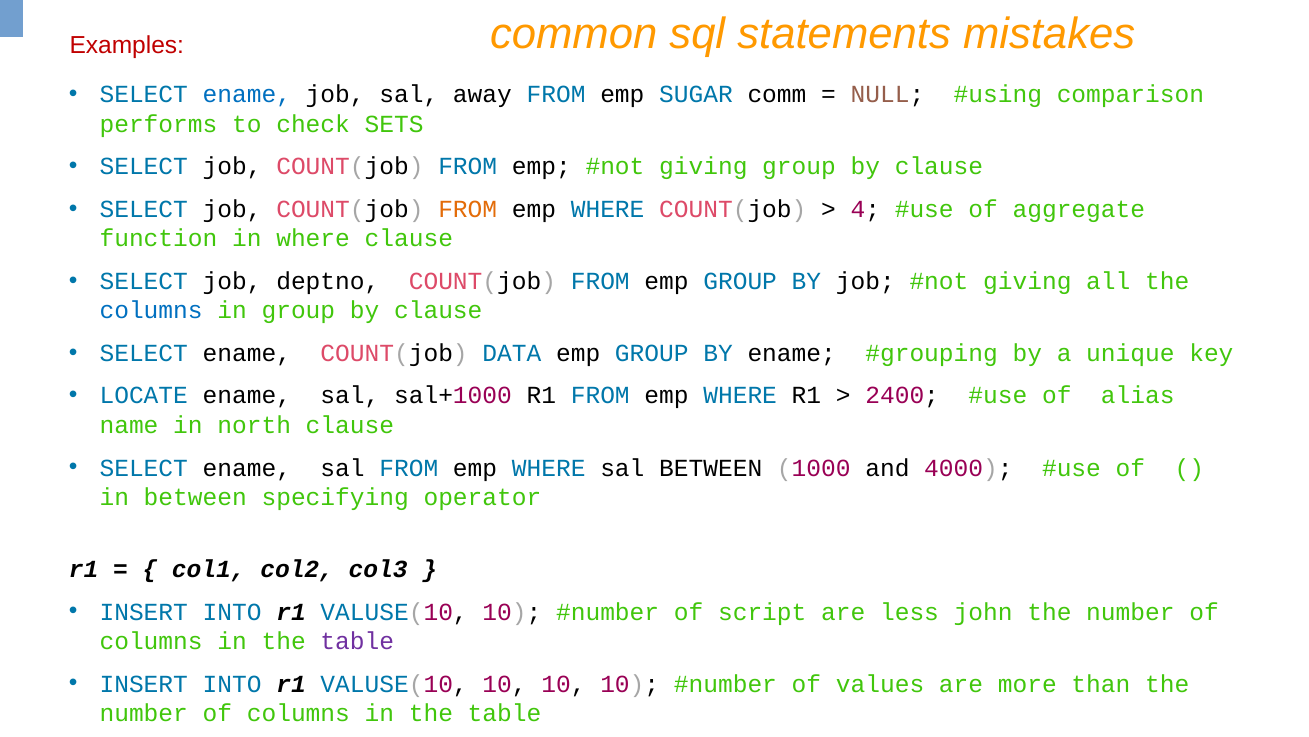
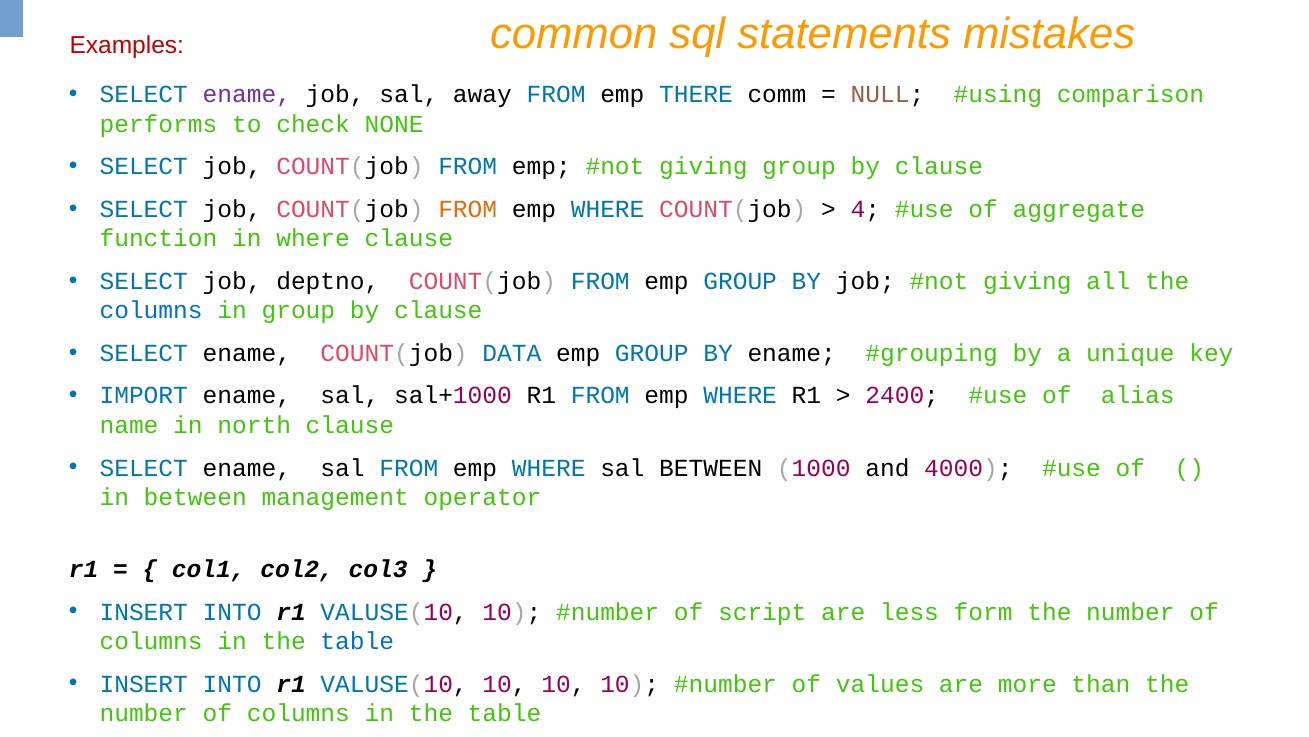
ename at (247, 95) colour: blue -> purple
SUGAR: SUGAR -> THERE
SETS: SETS -> NONE
LOCATE: LOCATE -> IMPORT
specifying: specifying -> management
john: john -> form
table at (357, 641) colour: purple -> blue
